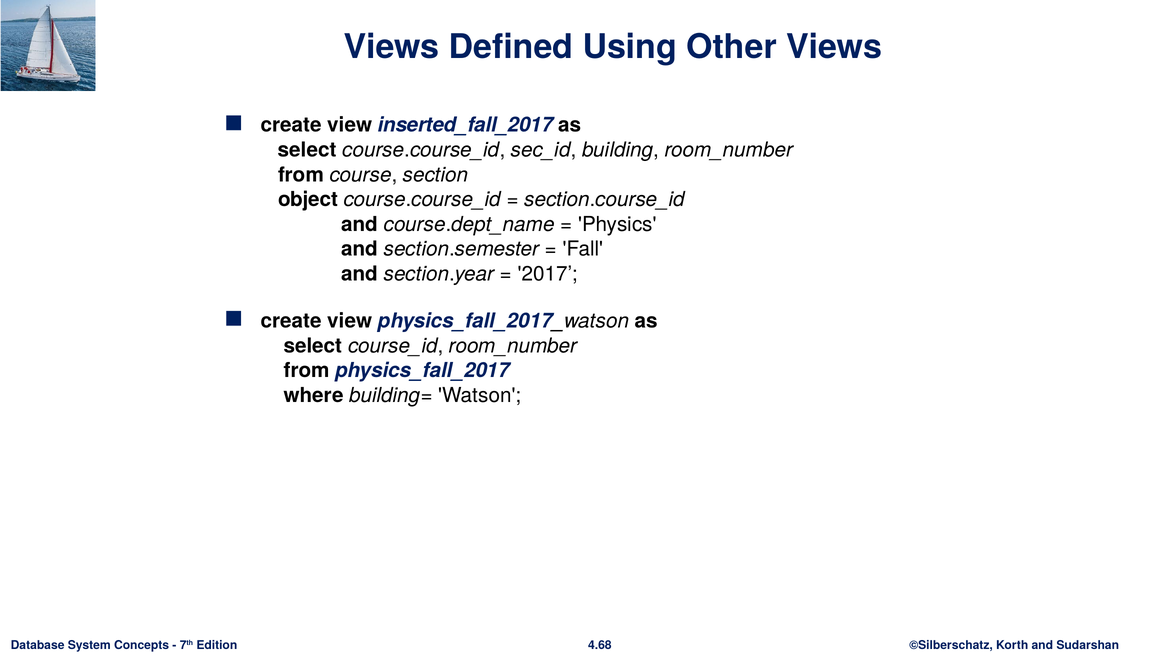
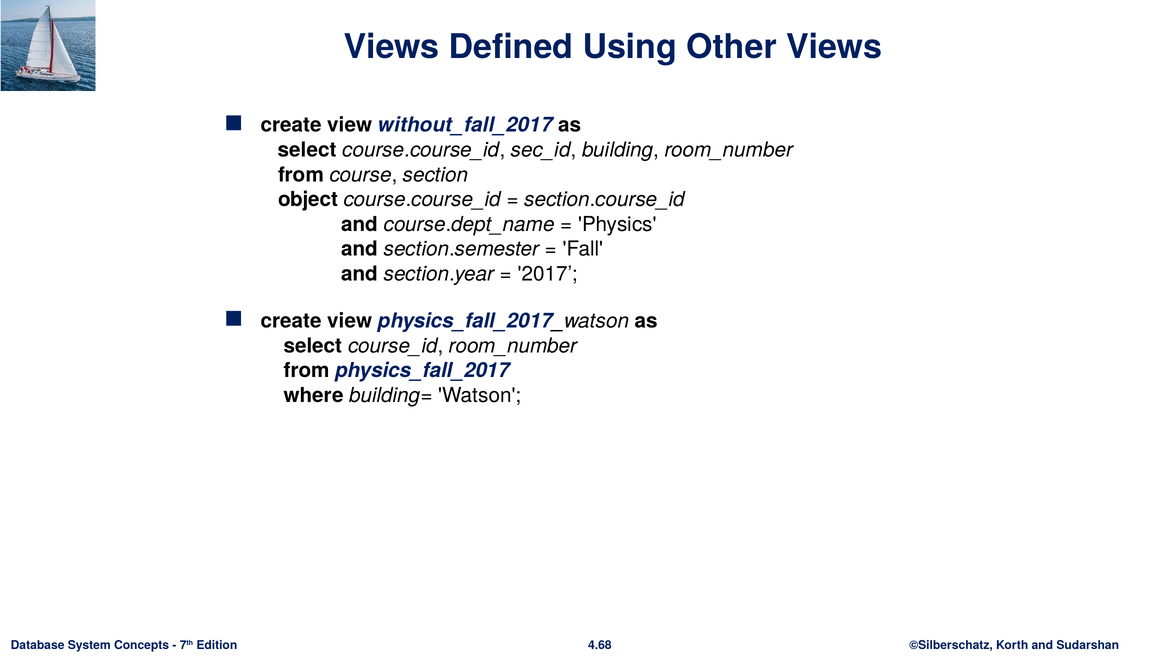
inserted_fall_2017: inserted_fall_2017 -> without_fall_2017
